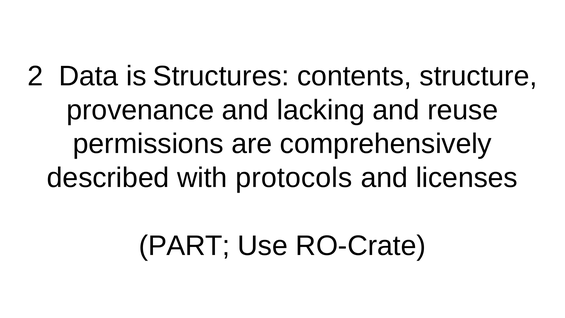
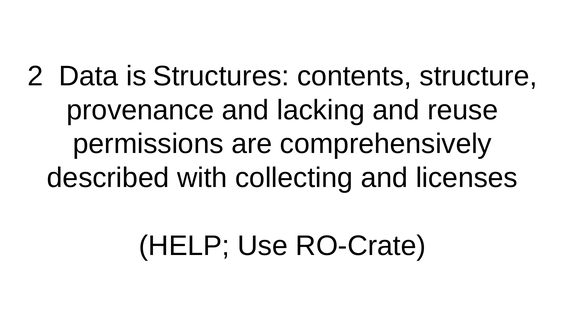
protocols: protocols -> collecting
PART: PART -> HELP
